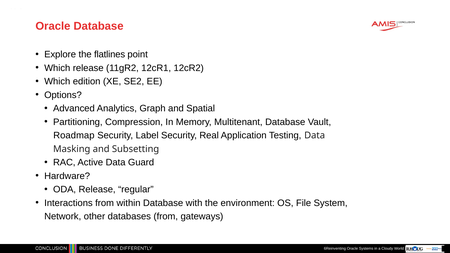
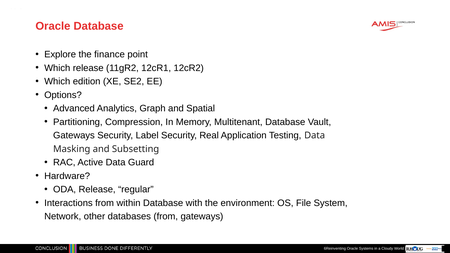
flatlines: flatlines -> finance
Roadmap at (74, 136): Roadmap -> Gateways
